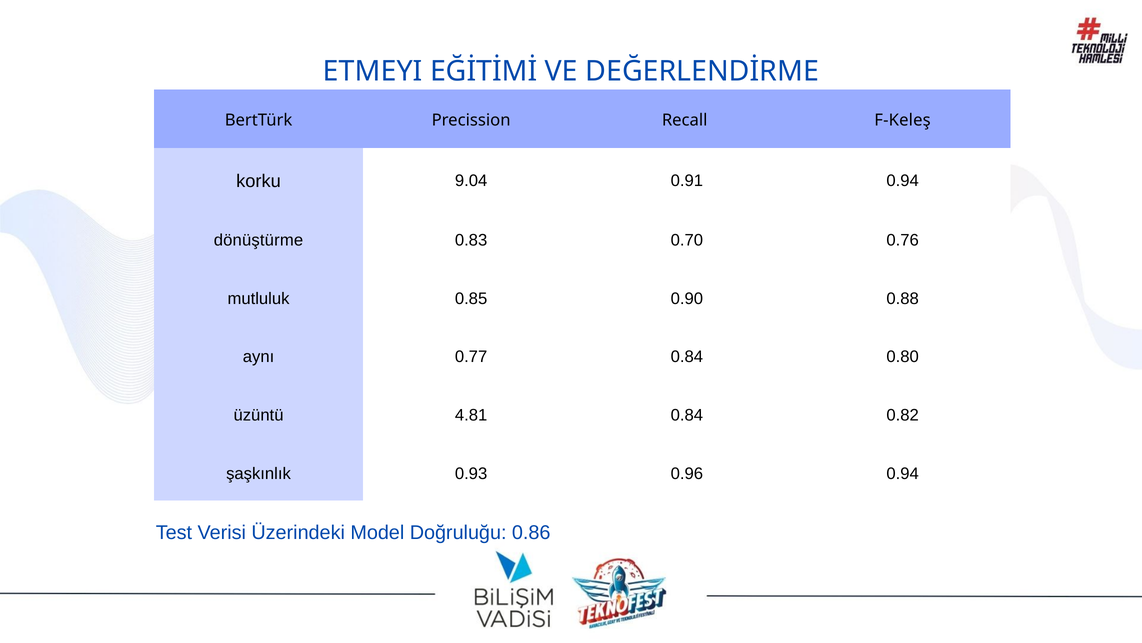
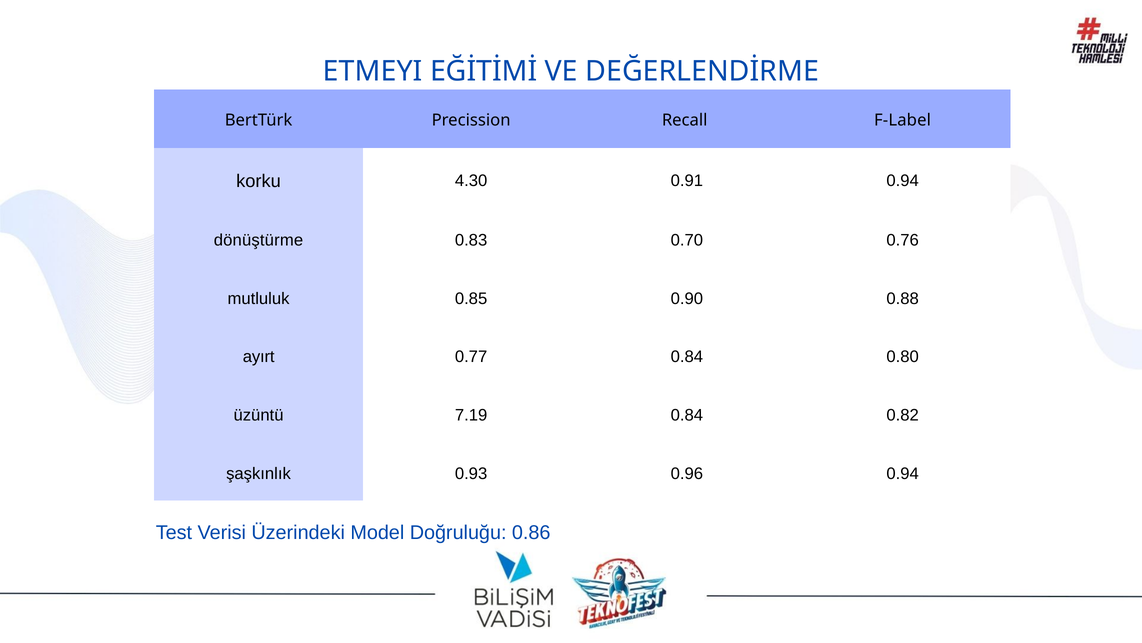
F-Keleş: F-Keleş -> F-Label
9.04: 9.04 -> 4.30
aynı: aynı -> ayırt
4.81: 4.81 -> 7.19
